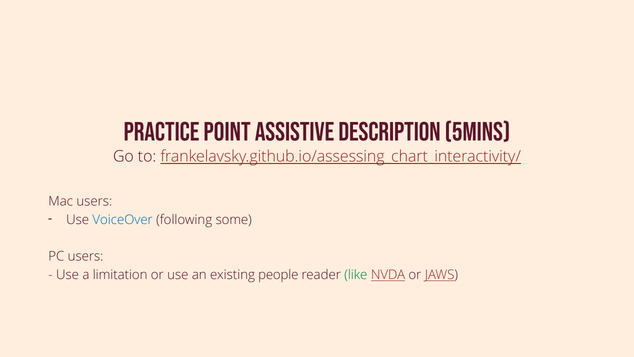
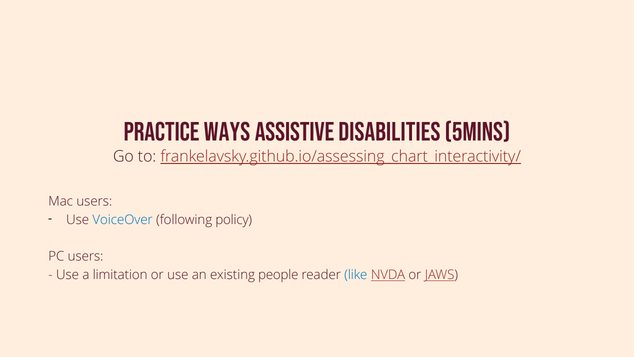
Point: Point -> Ways
Description: Description -> Disabilities
some: some -> policy
like colour: green -> blue
